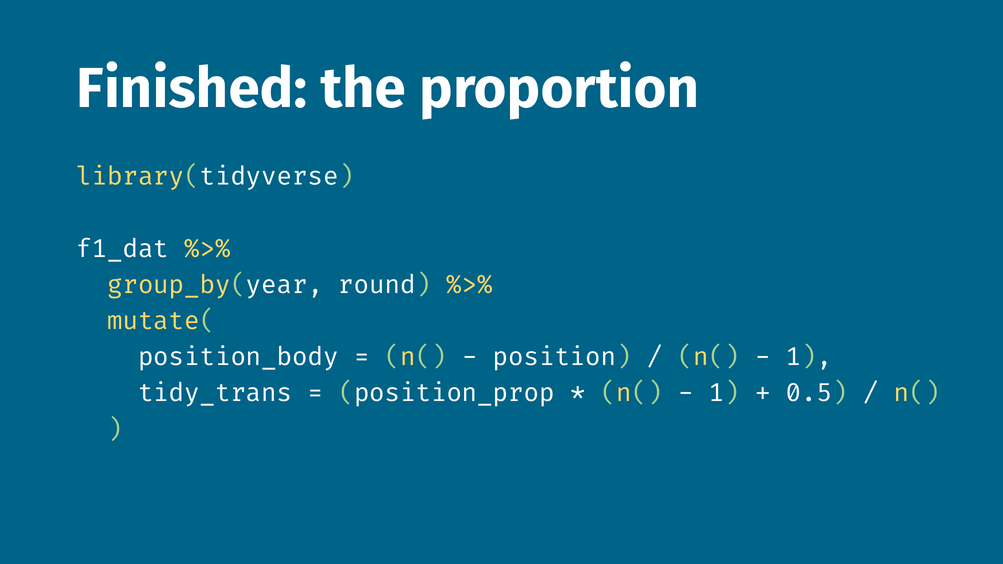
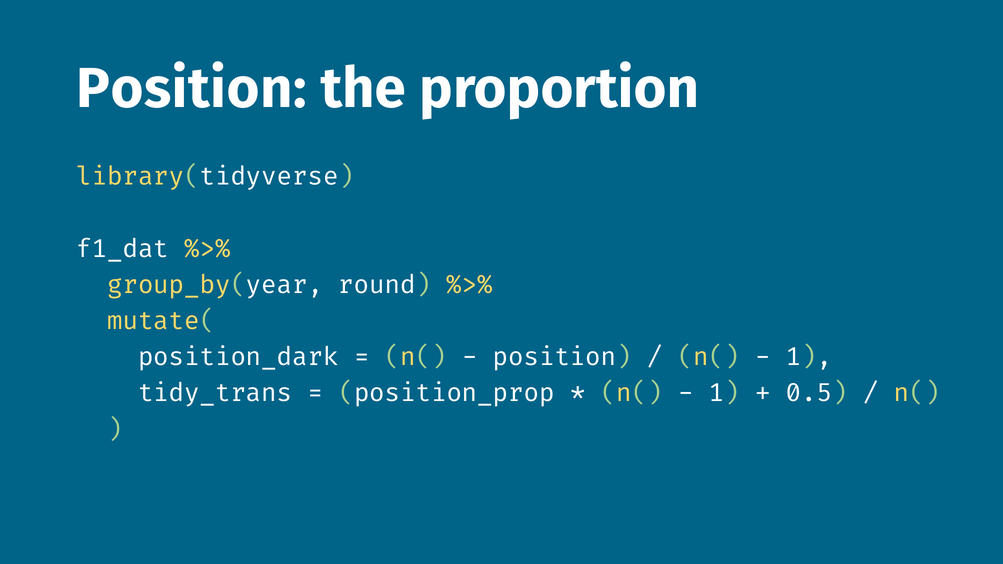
Finished at (192, 88): Finished -> Position
position_body: position_body -> position_dark
